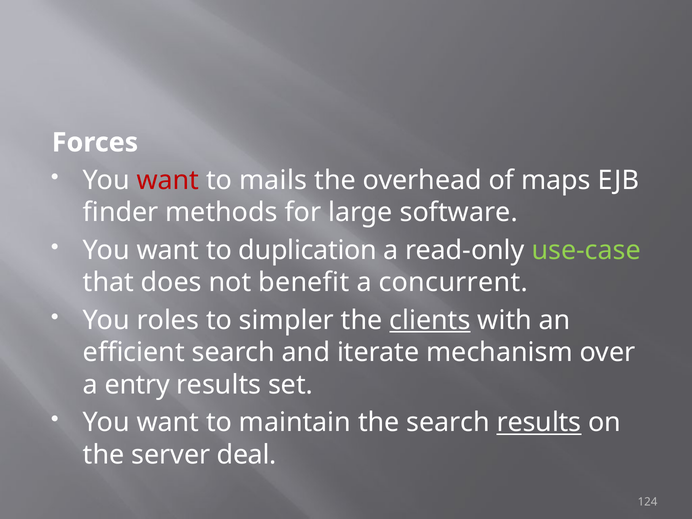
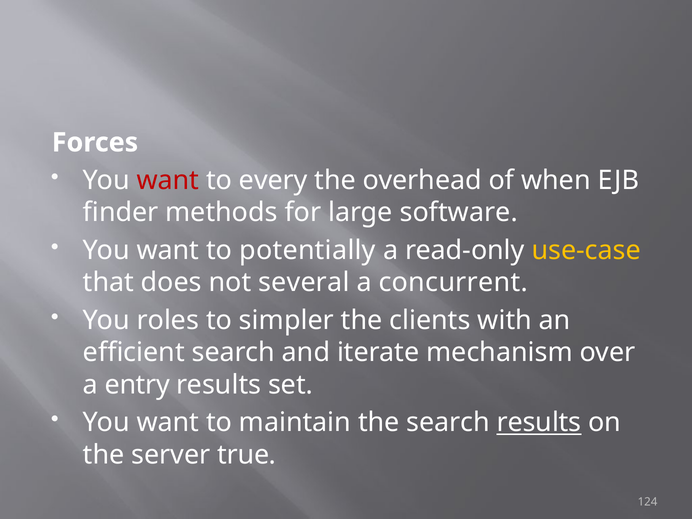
mails: mails -> every
maps: maps -> when
duplication: duplication -> potentially
use-case colour: light green -> yellow
benefit: benefit -> several
clients underline: present -> none
deal: deal -> true
